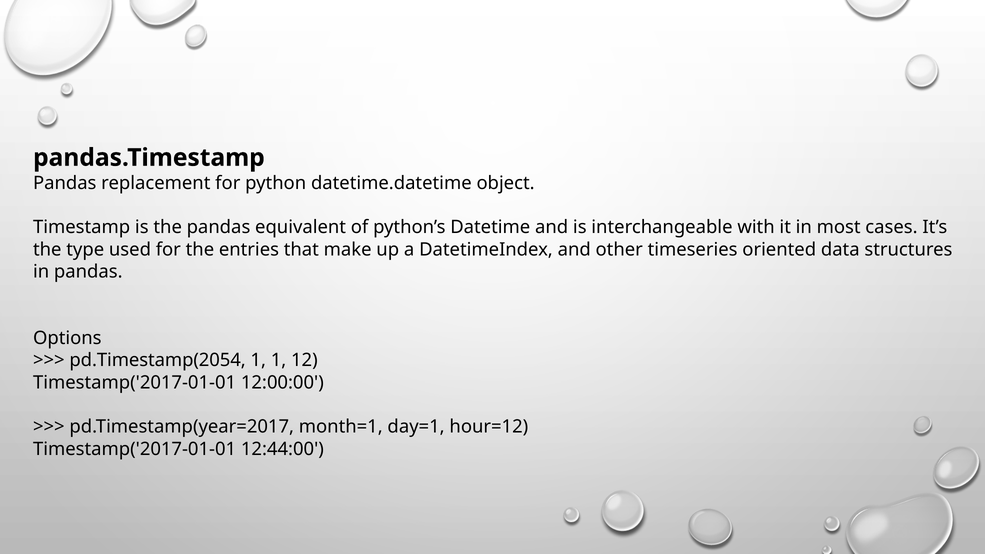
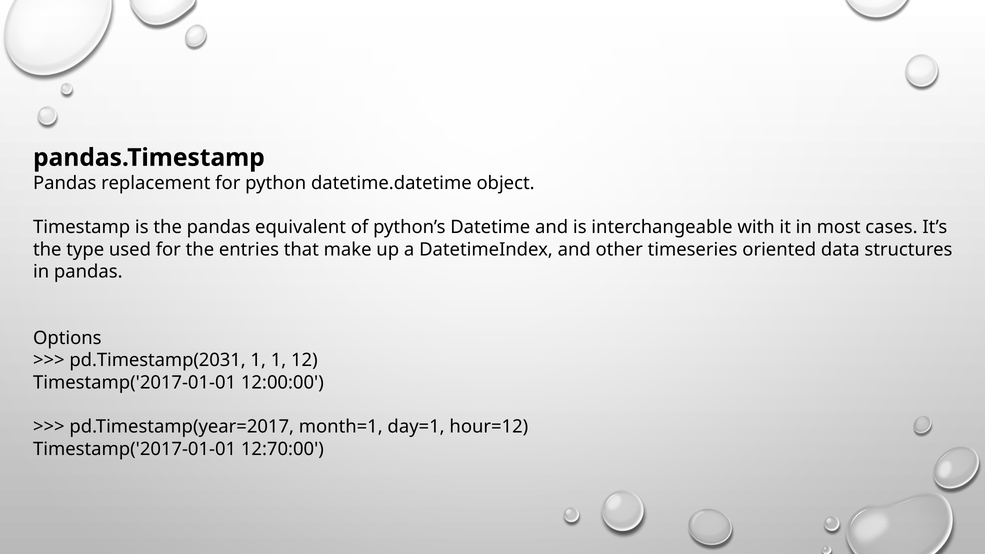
pd.Timestamp(2054: pd.Timestamp(2054 -> pd.Timestamp(2031
12:44:00: 12:44:00 -> 12:70:00
